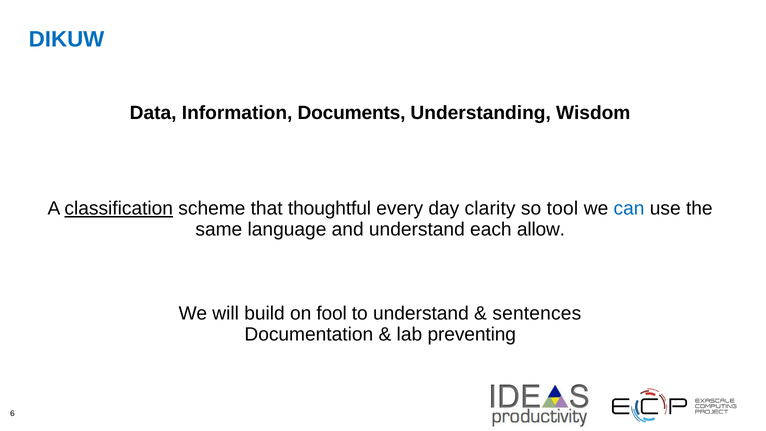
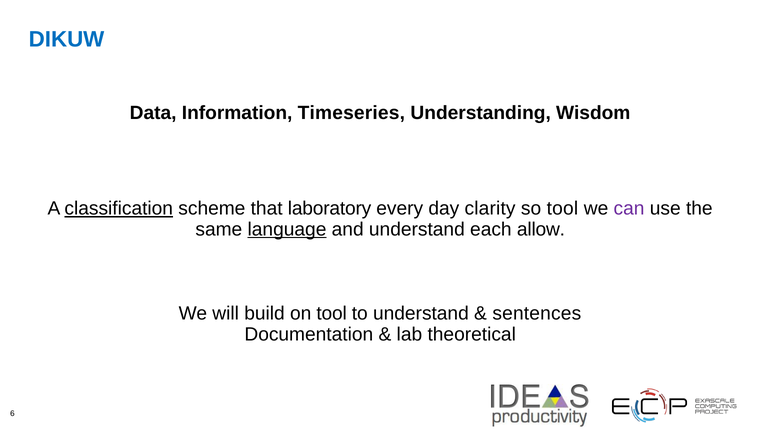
Documents: Documents -> Timeseries
thoughtful: thoughtful -> laboratory
can colour: blue -> purple
language underline: none -> present
on fool: fool -> tool
preventing: preventing -> theoretical
